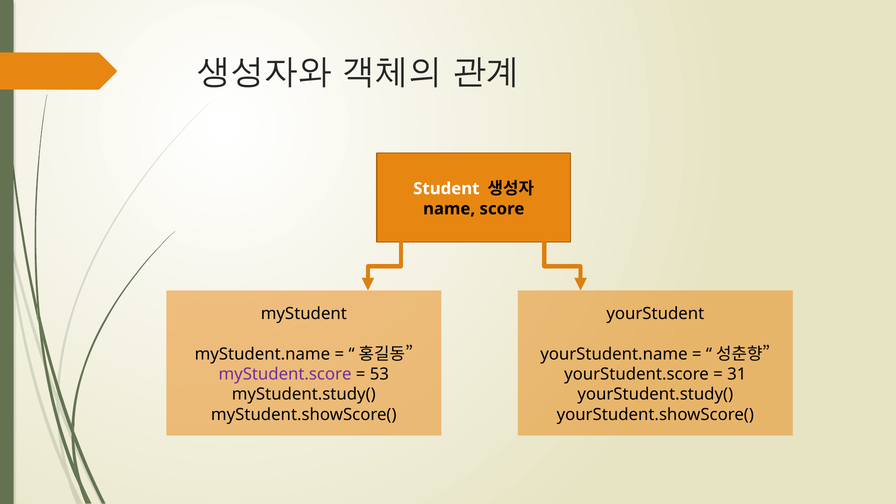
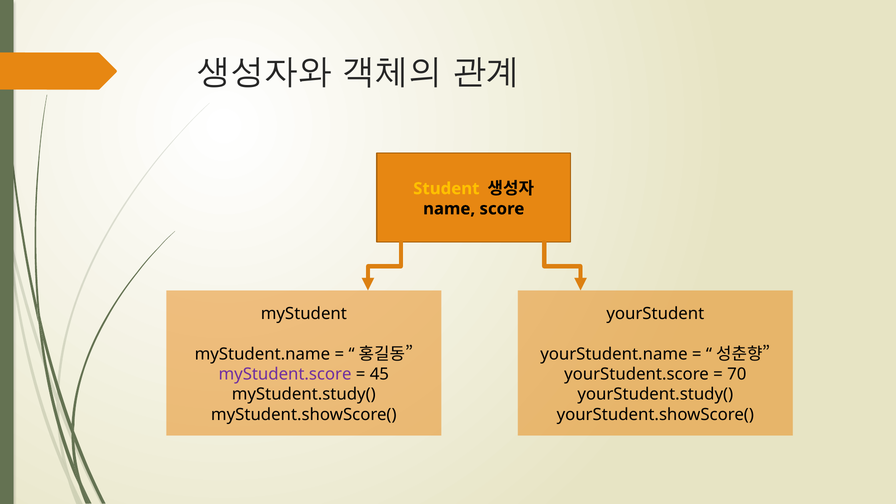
Student colour: white -> yellow
53: 53 -> 45
31: 31 -> 70
